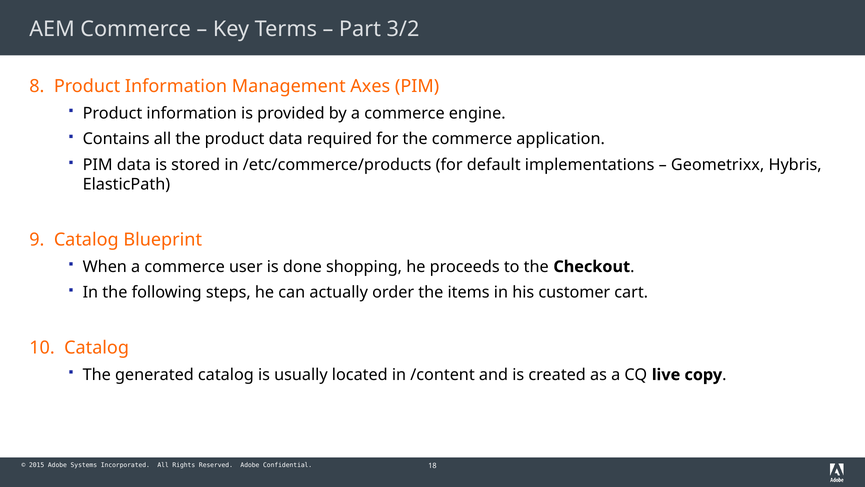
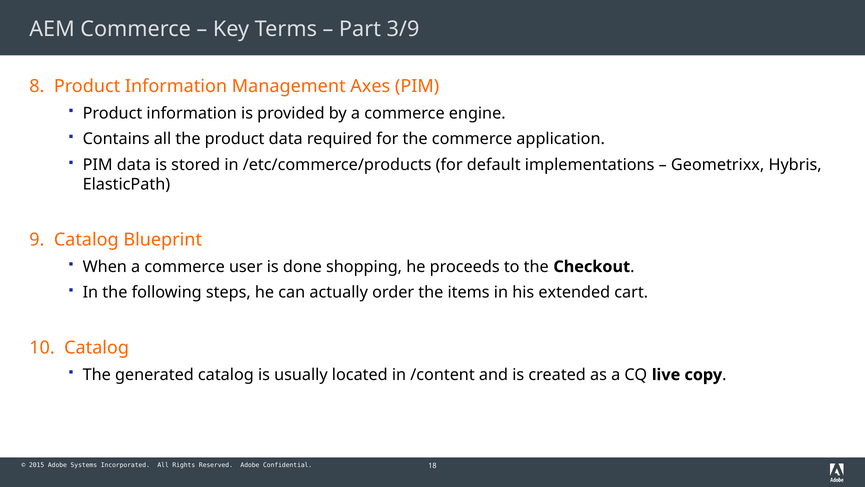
3/2: 3/2 -> 3/9
customer: customer -> extended
